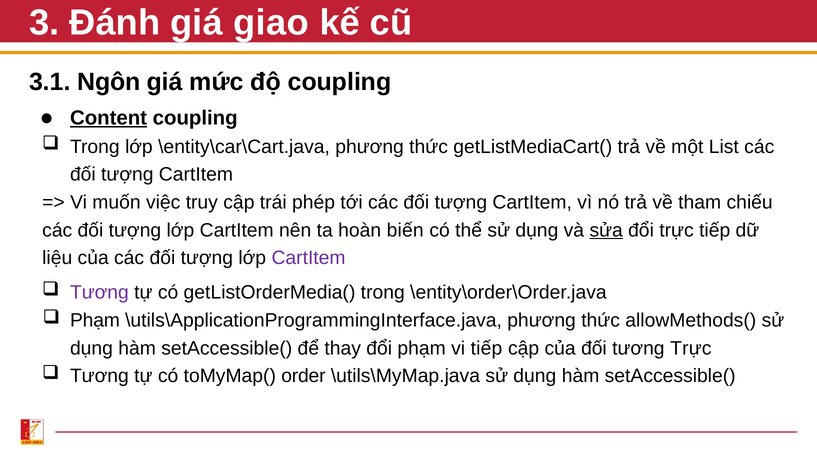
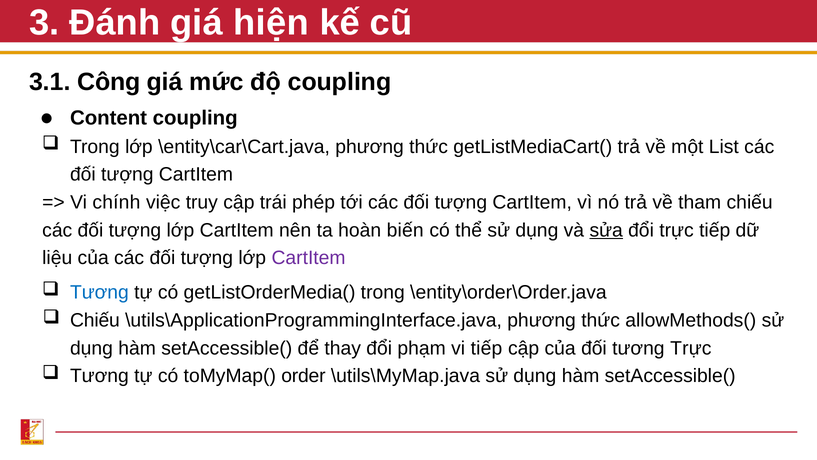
giao: giao -> hiện
Ngôn: Ngôn -> Công
Content underline: present -> none
muốn: muốn -> chính
Tương at (99, 292) colour: purple -> blue
Phạm at (95, 320): Phạm -> Chiếu
